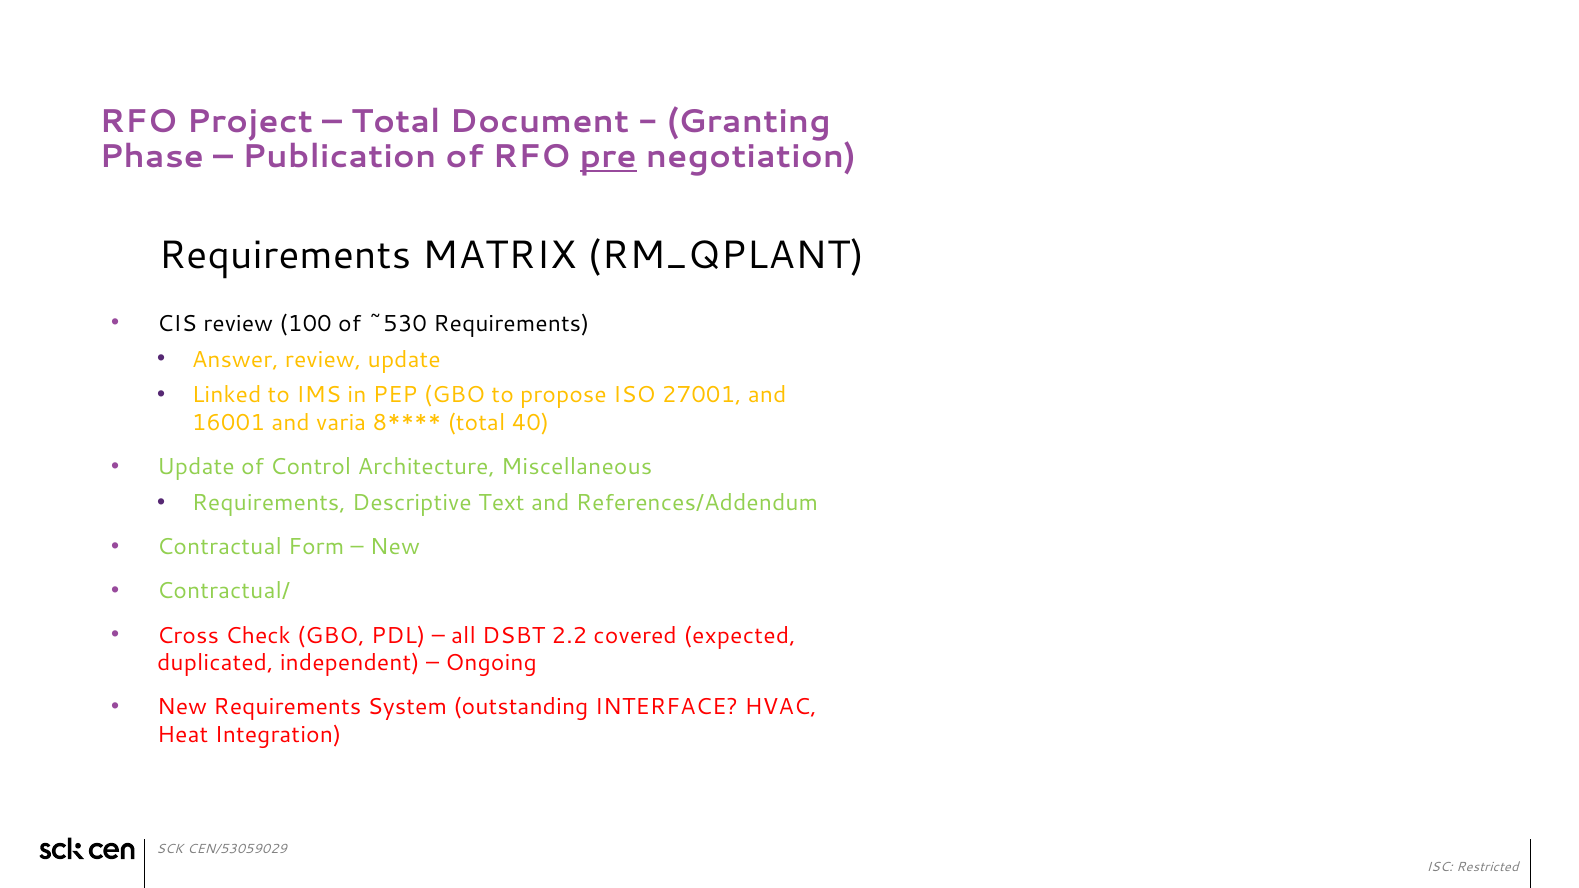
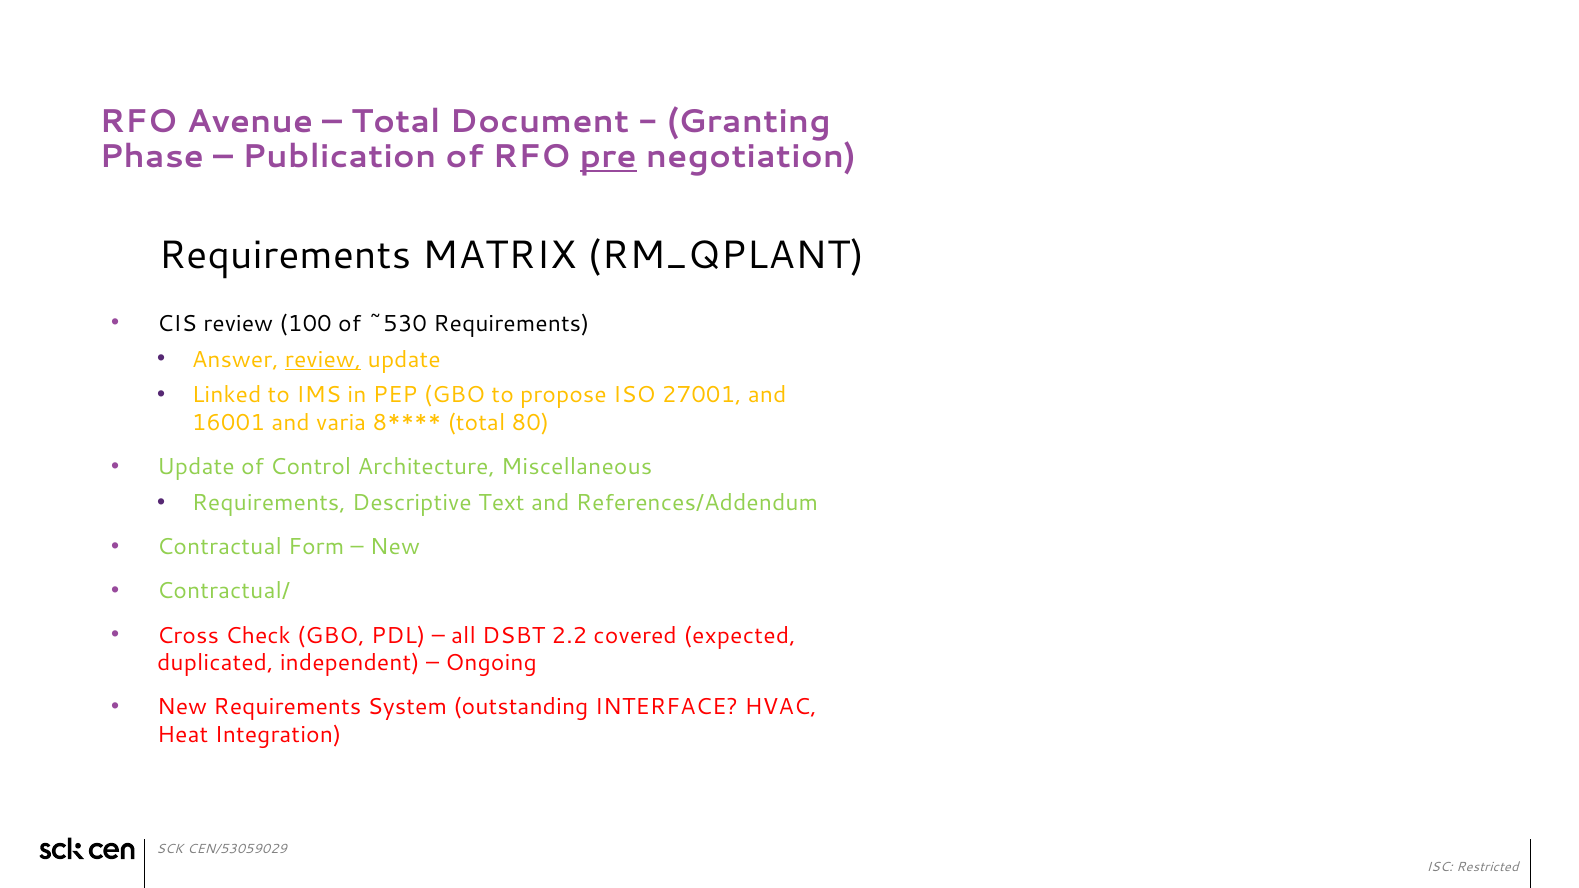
Project: Project -> Avenue
review at (323, 360) underline: none -> present
40: 40 -> 80
